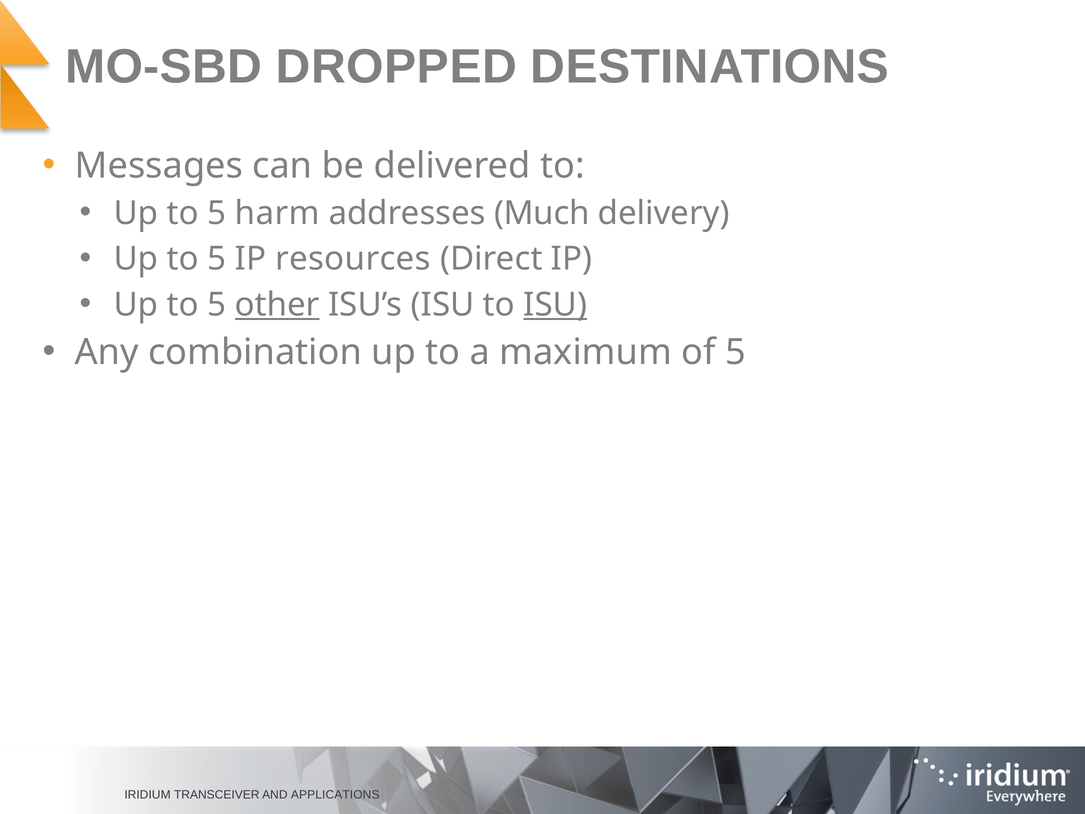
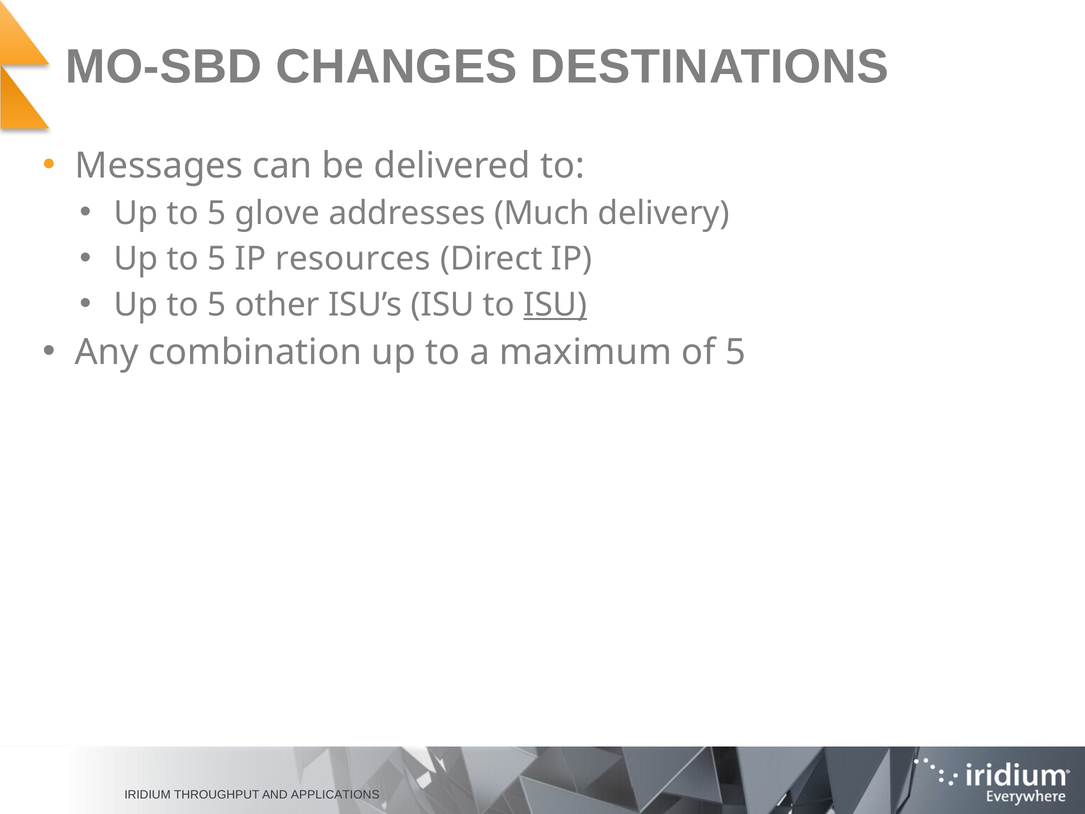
DROPPED: DROPPED -> CHANGES
harm: harm -> glove
other underline: present -> none
TRANSCEIVER: TRANSCEIVER -> THROUGHPUT
